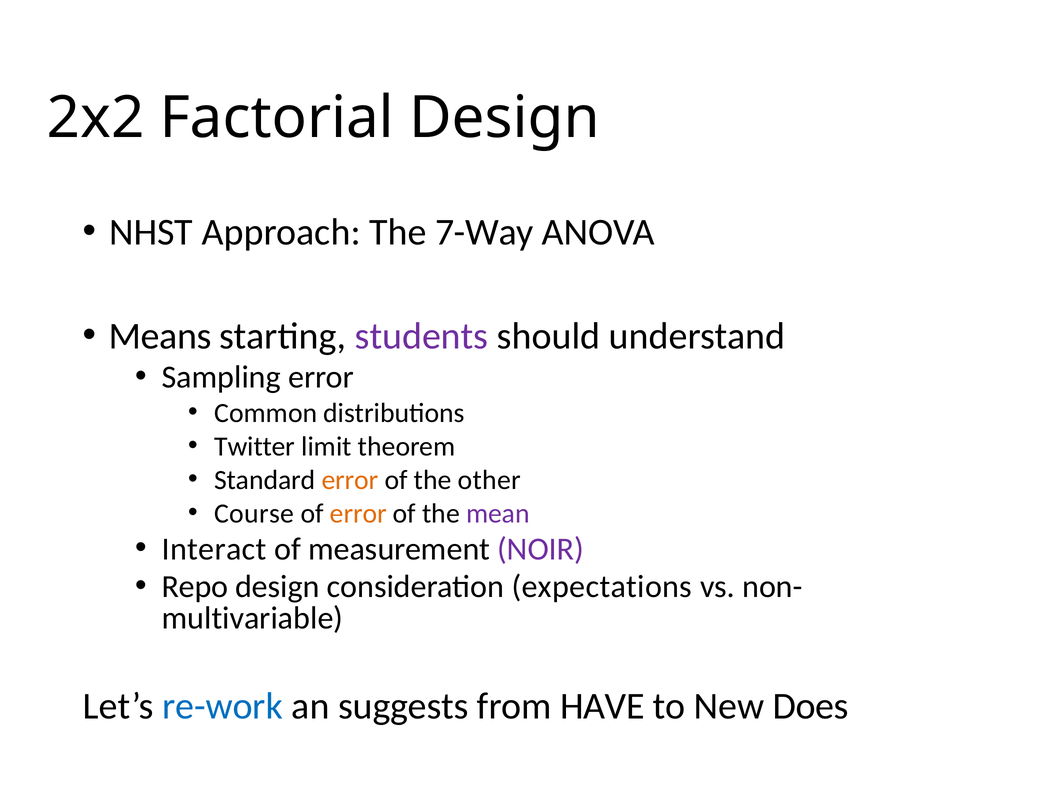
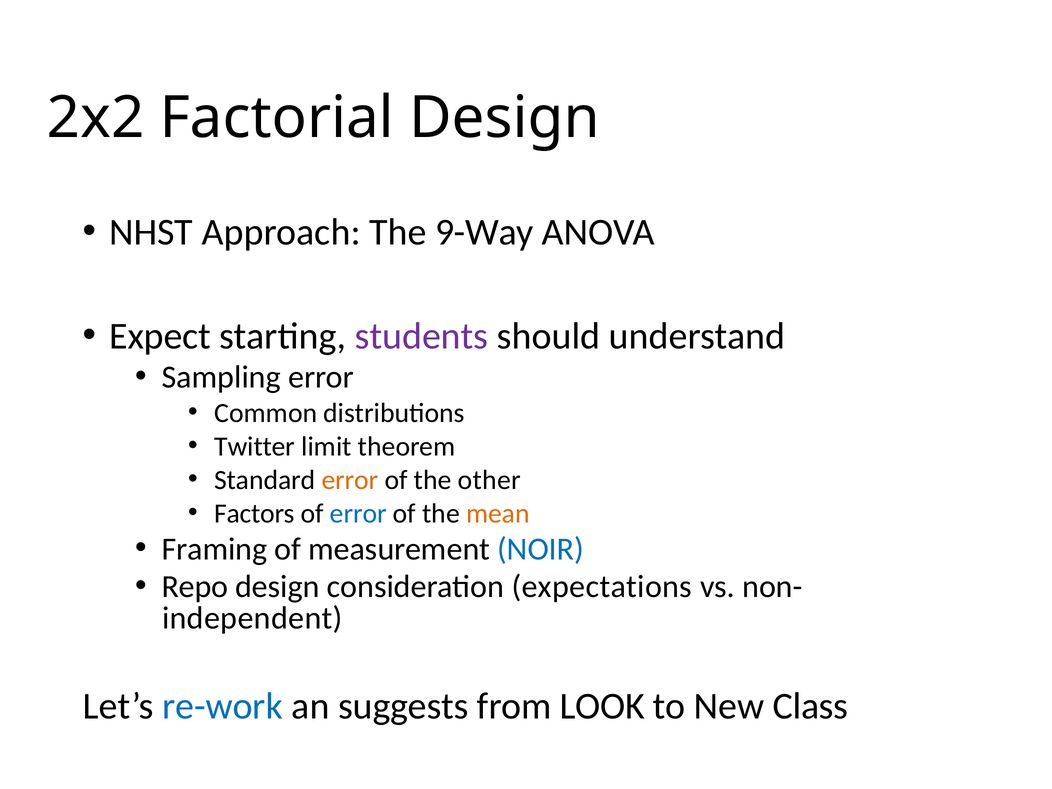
7-Way: 7-Way -> 9-Way
Means: Means -> Expect
Course: Course -> Factors
error at (358, 514) colour: orange -> blue
mean colour: purple -> orange
Interact: Interact -> Framing
NOIR colour: purple -> blue
multivariable: multivariable -> independent
HAVE: HAVE -> LOOK
Does: Does -> Class
